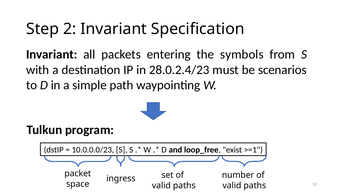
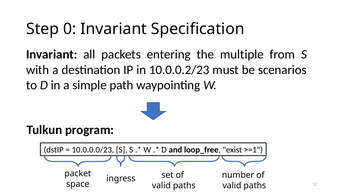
2: 2 -> 0
symbols: symbols -> multiple
28.0.2.4/23: 28.0.2.4/23 -> 10.0.0.2/23
